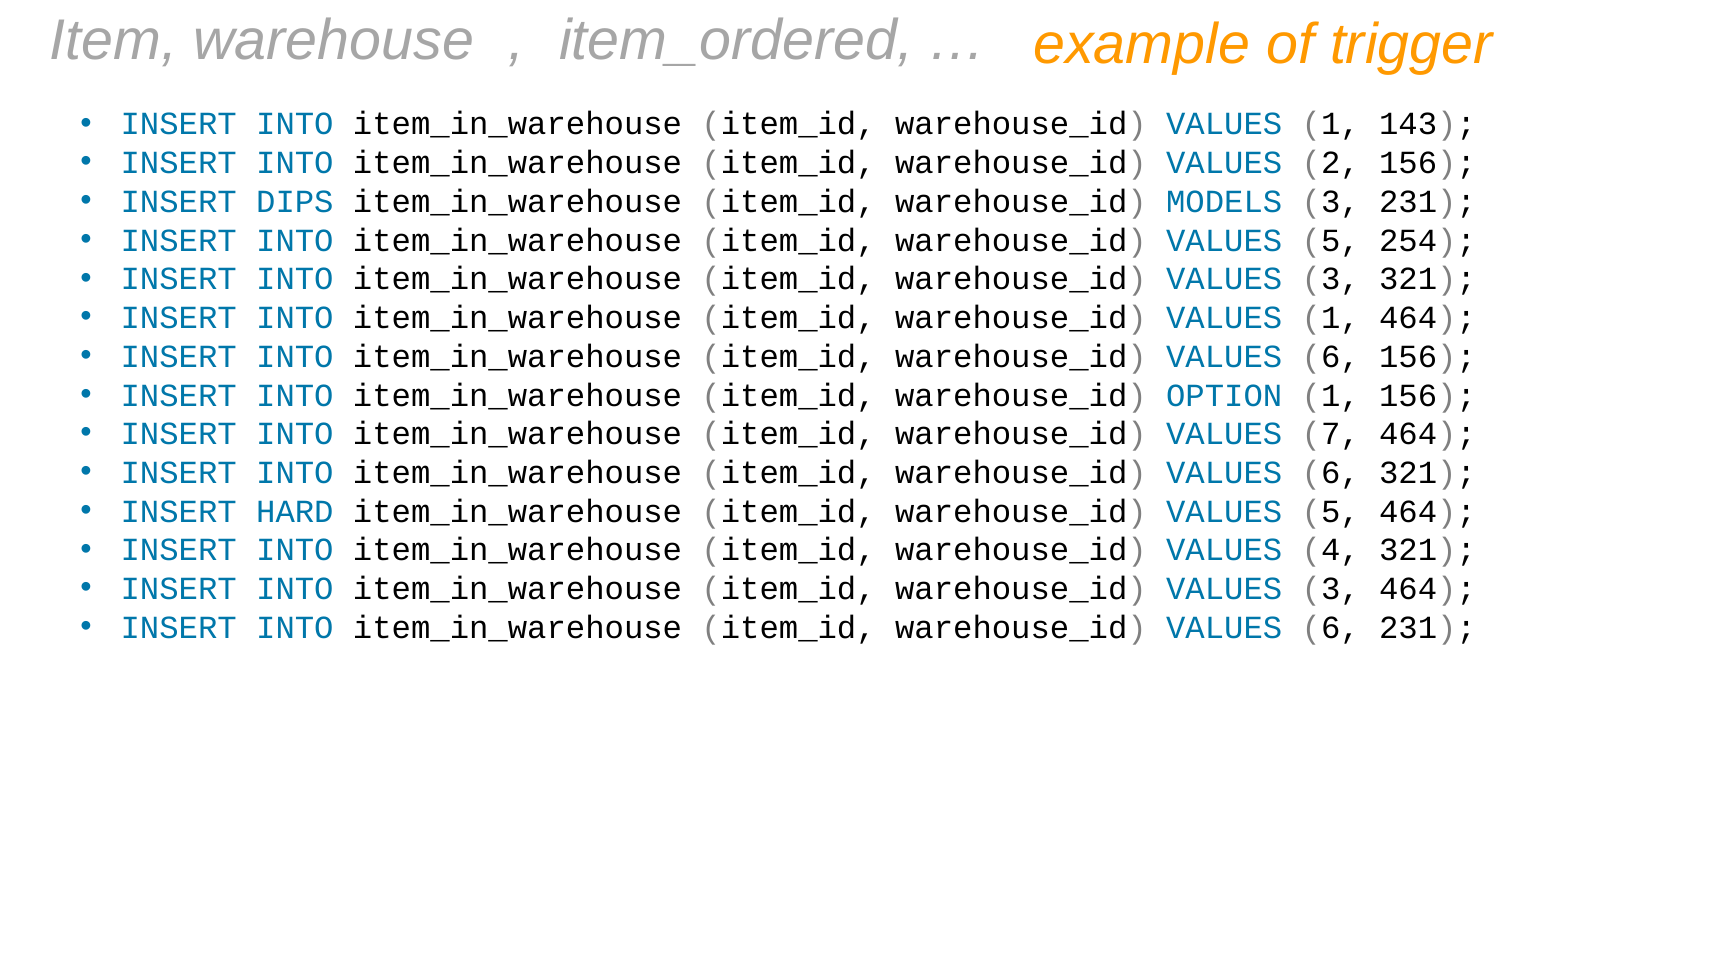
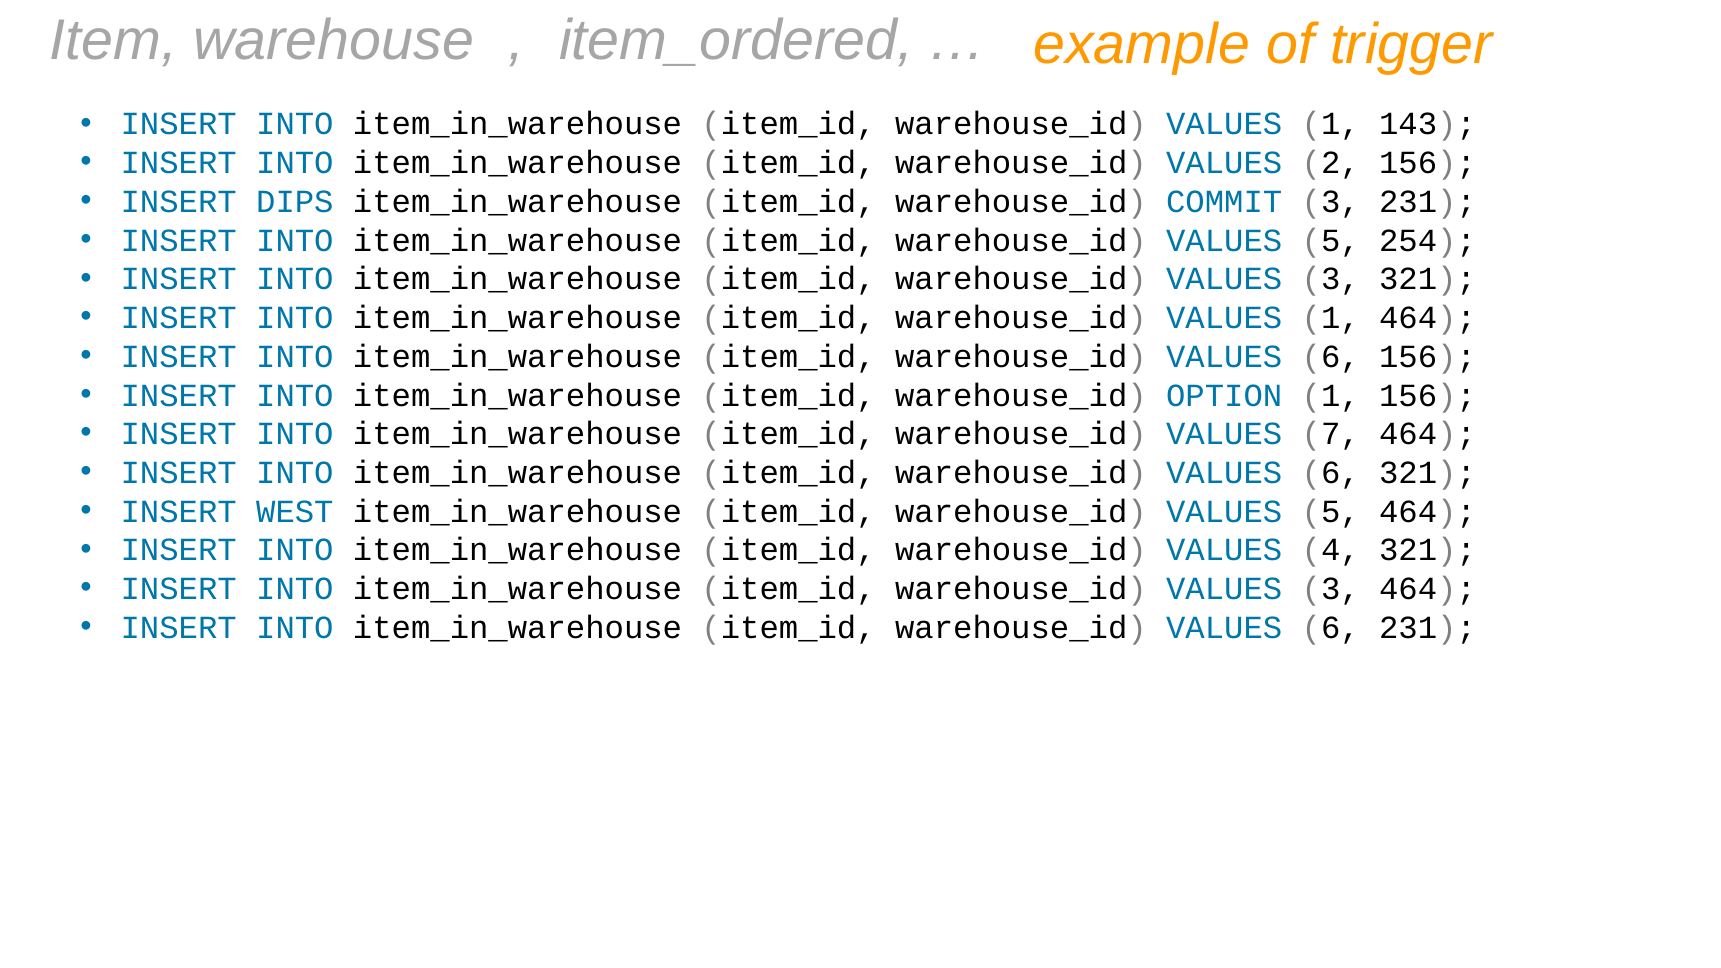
MODELS: MODELS -> COMMIT
HARD: HARD -> WEST
